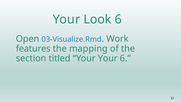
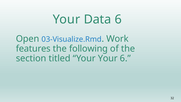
Look: Look -> Data
mapping: mapping -> following
